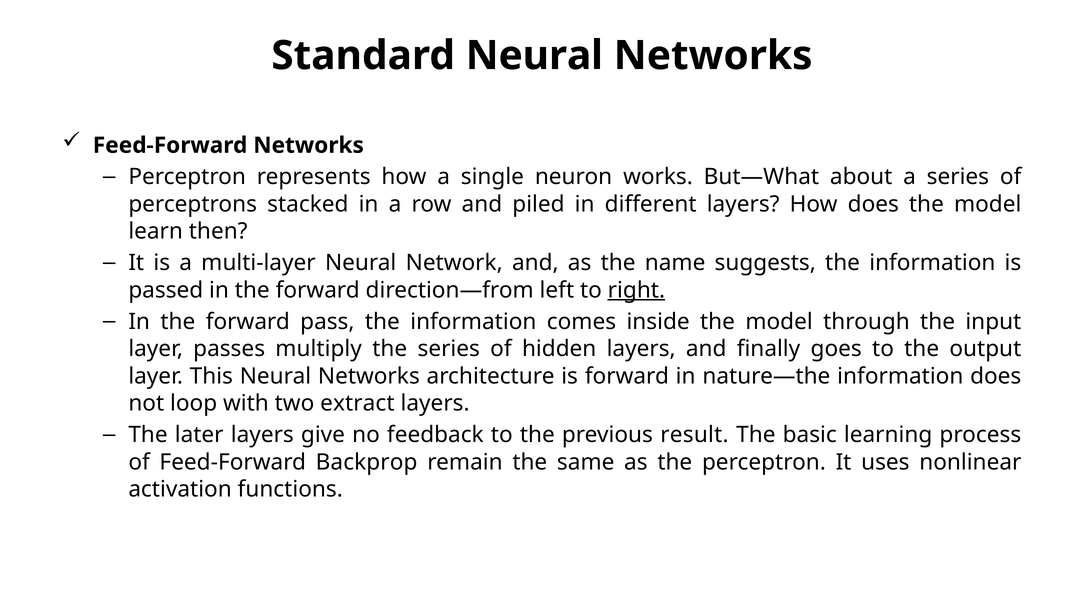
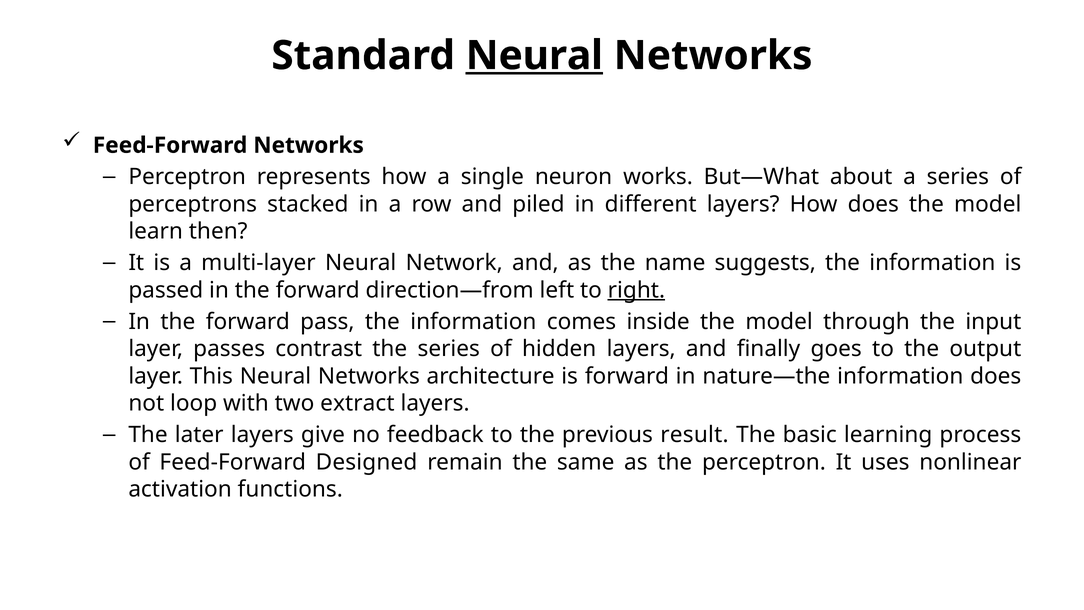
Neural at (534, 56) underline: none -> present
multiply: multiply -> contrast
Backprop: Backprop -> Designed
